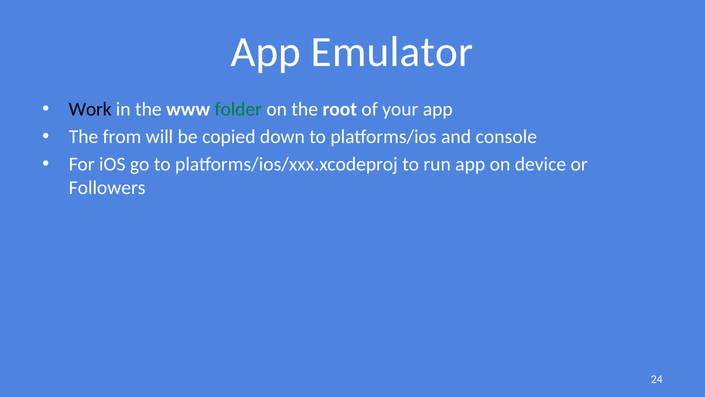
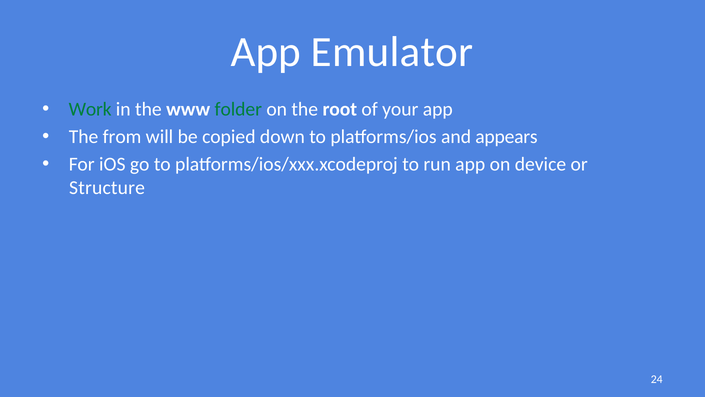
Work colour: black -> green
console: console -> appears
Followers: Followers -> Structure
